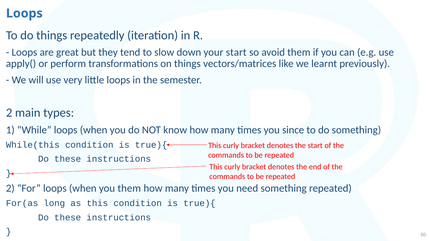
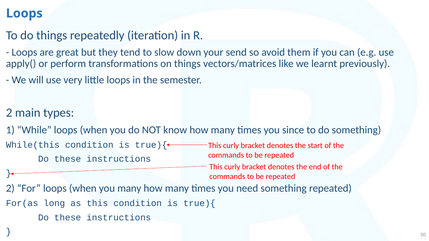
your start: start -> send
you them: them -> many
